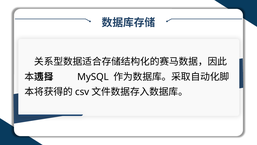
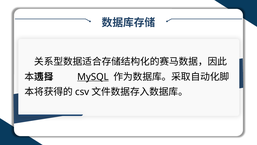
MySQL underline: none -> present
